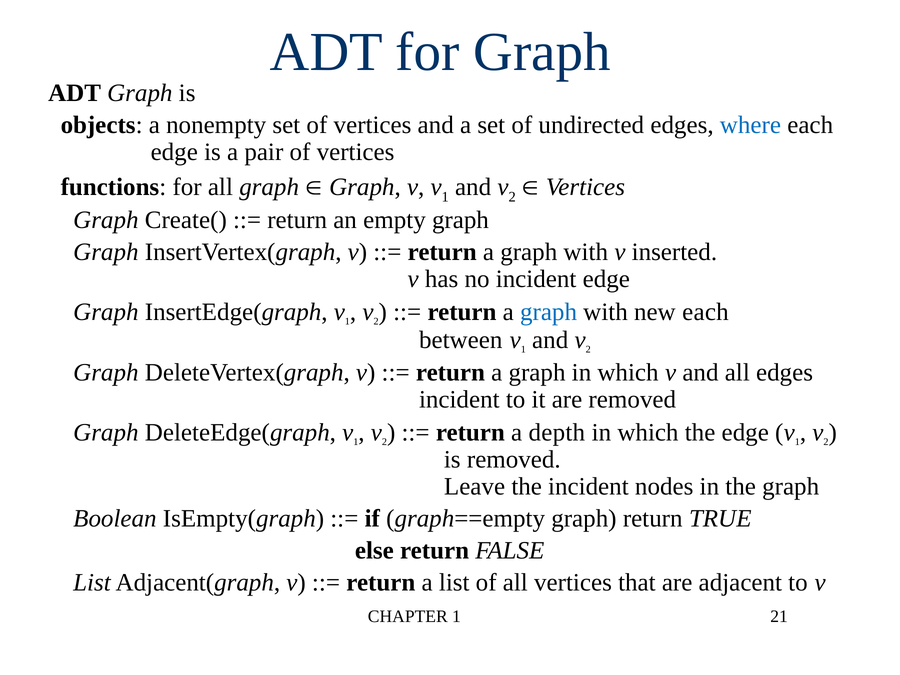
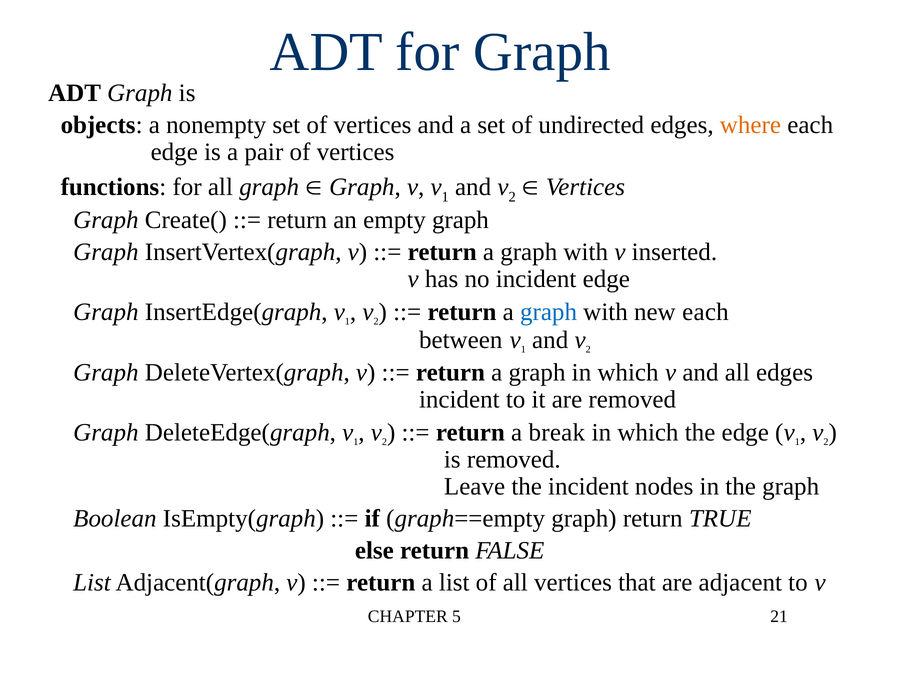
where colour: blue -> orange
depth: depth -> break
CHAPTER 1: 1 -> 5
